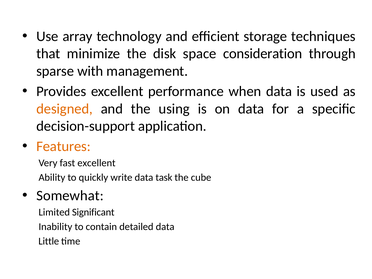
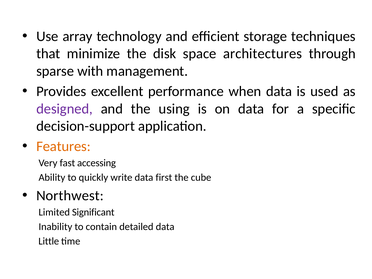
consideration: consideration -> architectures
designed colour: orange -> purple
fast excellent: excellent -> accessing
task: task -> first
Somewhat: Somewhat -> Northwest
